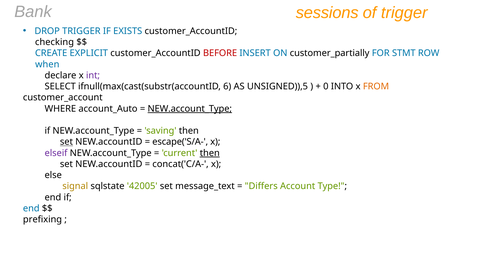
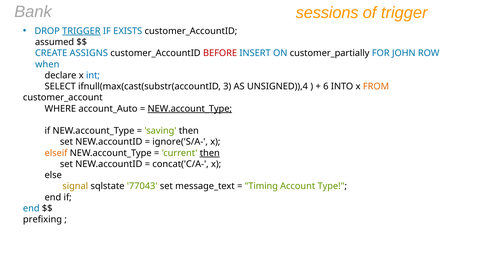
TRIGGER at (81, 31) underline: none -> present
checking: checking -> assumed
EXPLICIT: EXPLICIT -> ASSIGNS
STMT: STMT -> JOHN
int colour: purple -> blue
6: 6 -> 3
UNSIGNED)),5: UNSIGNED)),5 -> UNSIGNED)),4
0: 0 -> 6
set at (66, 142) underline: present -> none
escape('S/A-: escape('S/A- -> ignore('S/A-
elseif colour: purple -> orange
42005: 42005 -> 77043
Differs: Differs -> Timing
